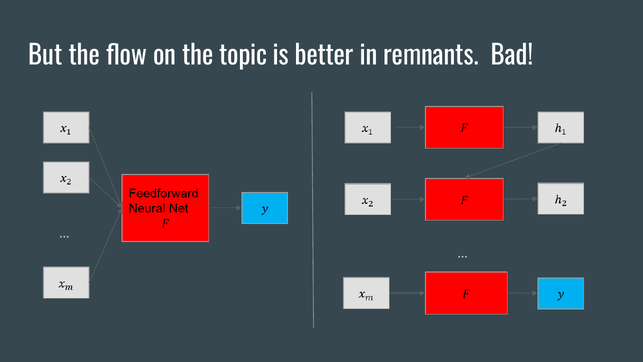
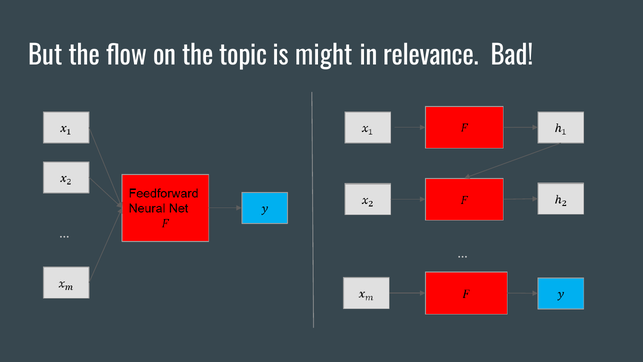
better: better -> might
remnants: remnants -> relevance
